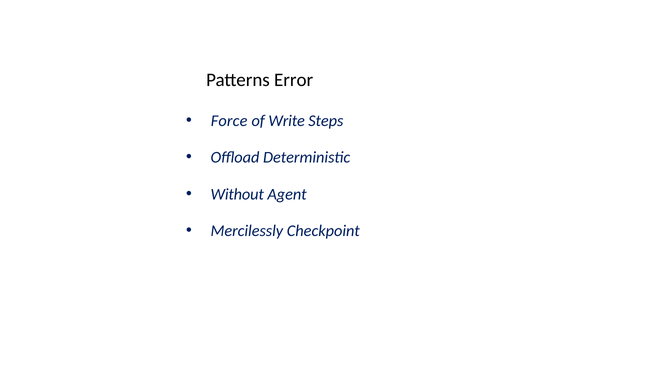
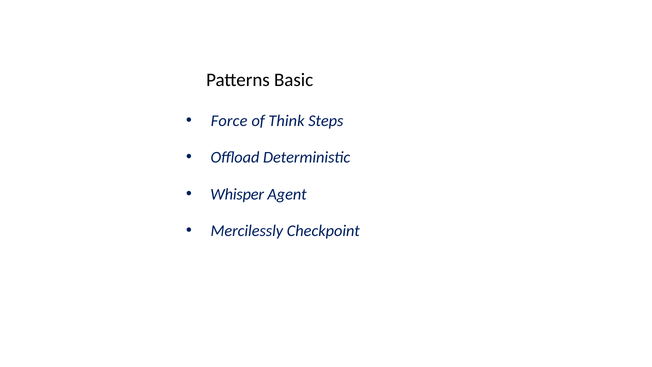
Error: Error -> Basic
Write: Write -> Think
Without: Without -> Whisper
